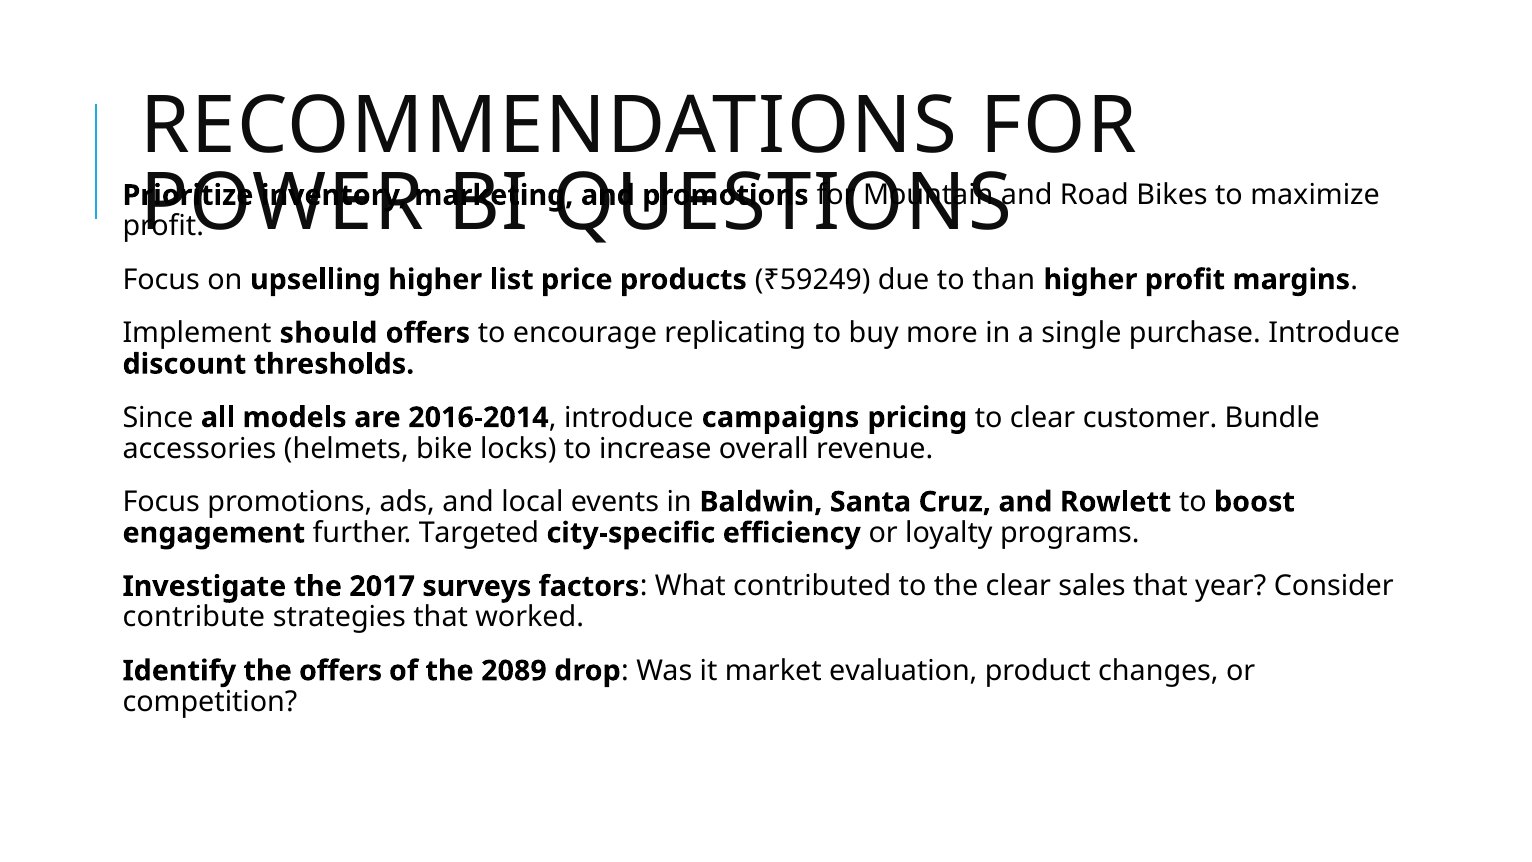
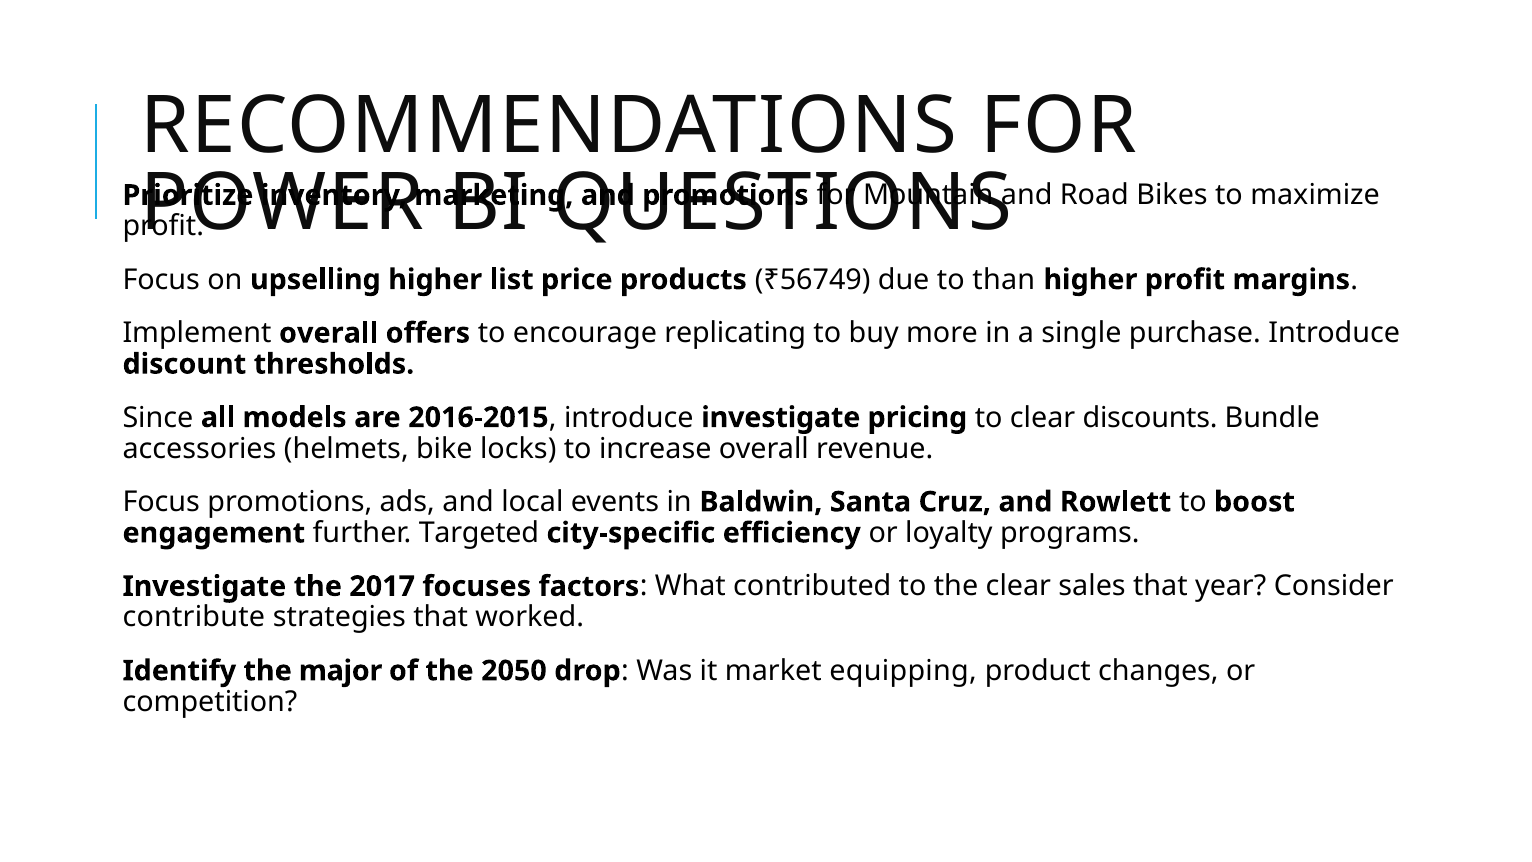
₹59249: ₹59249 -> ₹56749
Implement should: should -> overall
2016-2014: 2016-2014 -> 2016-2015
introduce campaigns: campaigns -> investigate
customer: customer -> discounts
surveys: surveys -> focuses
the offers: offers -> major
2089: 2089 -> 2050
evaluation: evaluation -> equipping
